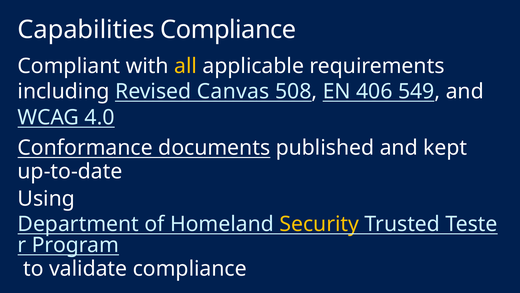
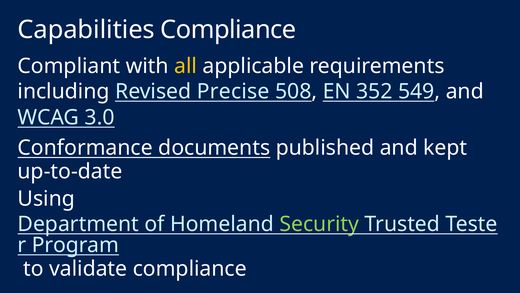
Canvas: Canvas -> Precise
406: 406 -> 352
4.0: 4.0 -> 3.0
Security colour: yellow -> light green
